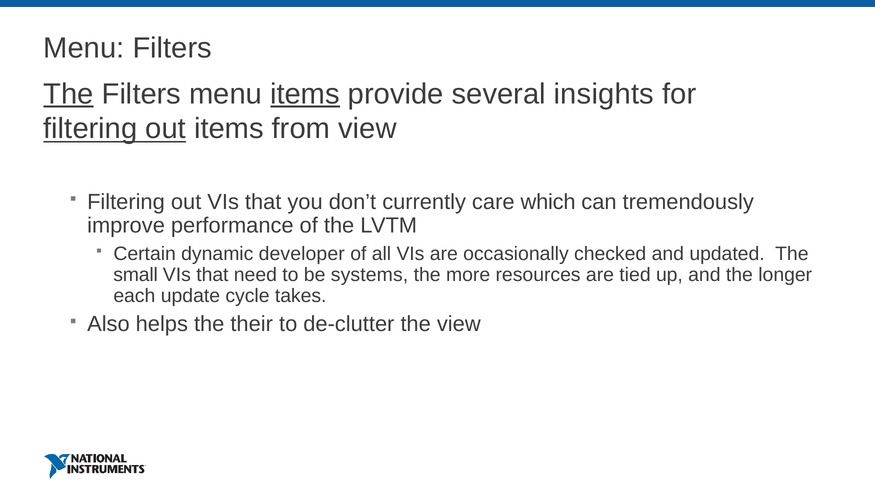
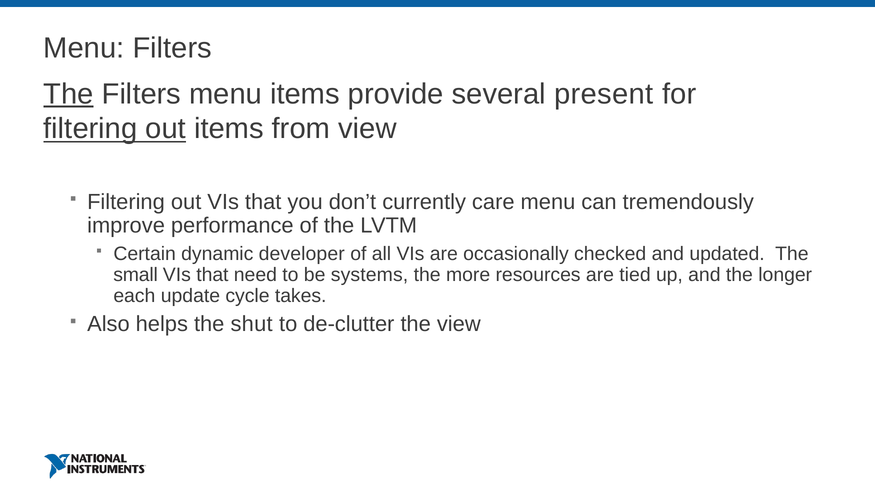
items at (305, 94) underline: present -> none
insights: insights -> present
care which: which -> menu
their: their -> shut
